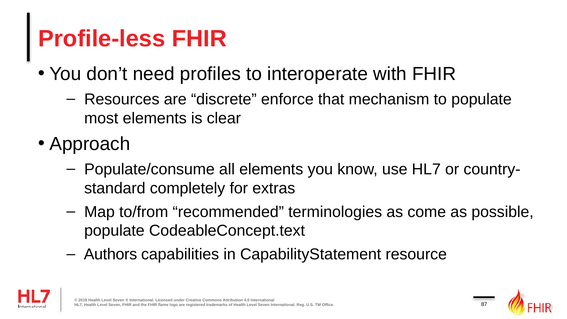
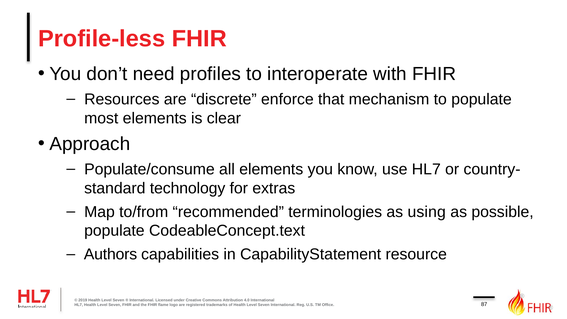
completely: completely -> technology
come: come -> using
